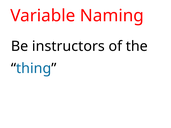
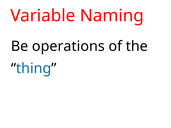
instructors: instructors -> operations
